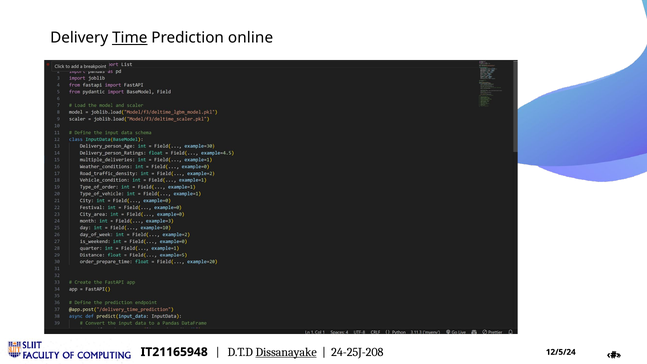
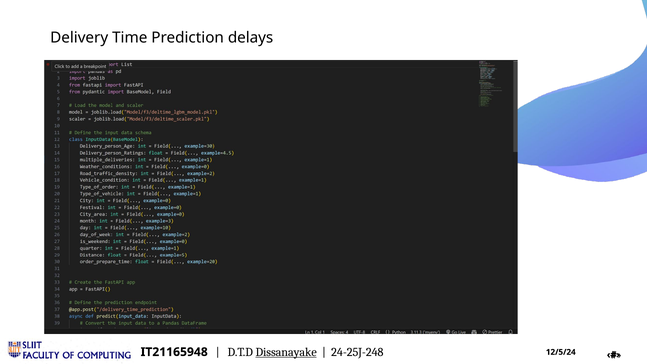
Time underline: present -> none
online: online -> delays
24-25J-208: 24-25J-208 -> 24-25J-248
